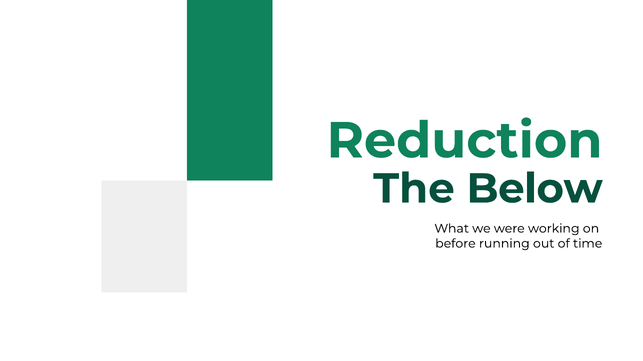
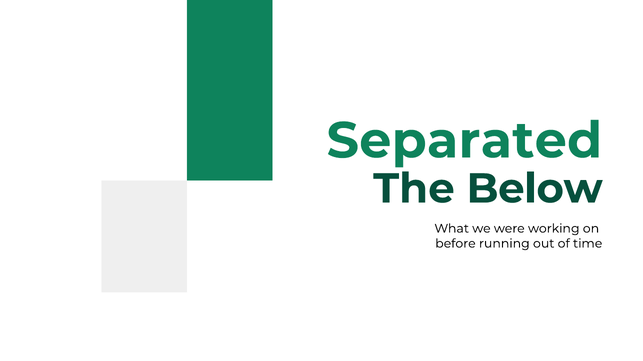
Reduction: Reduction -> Separated
